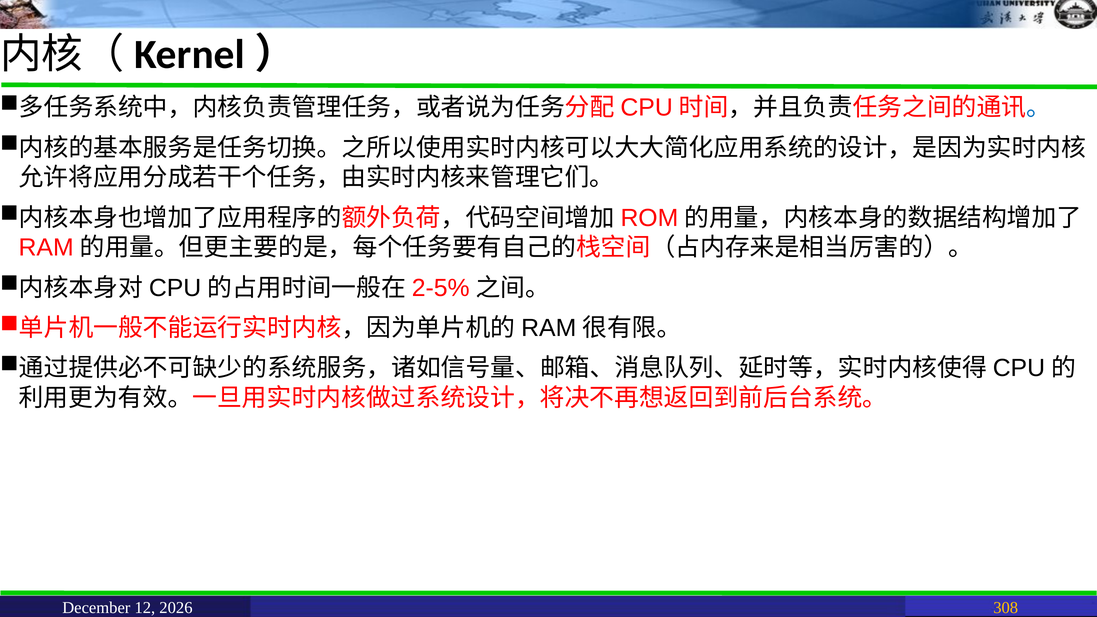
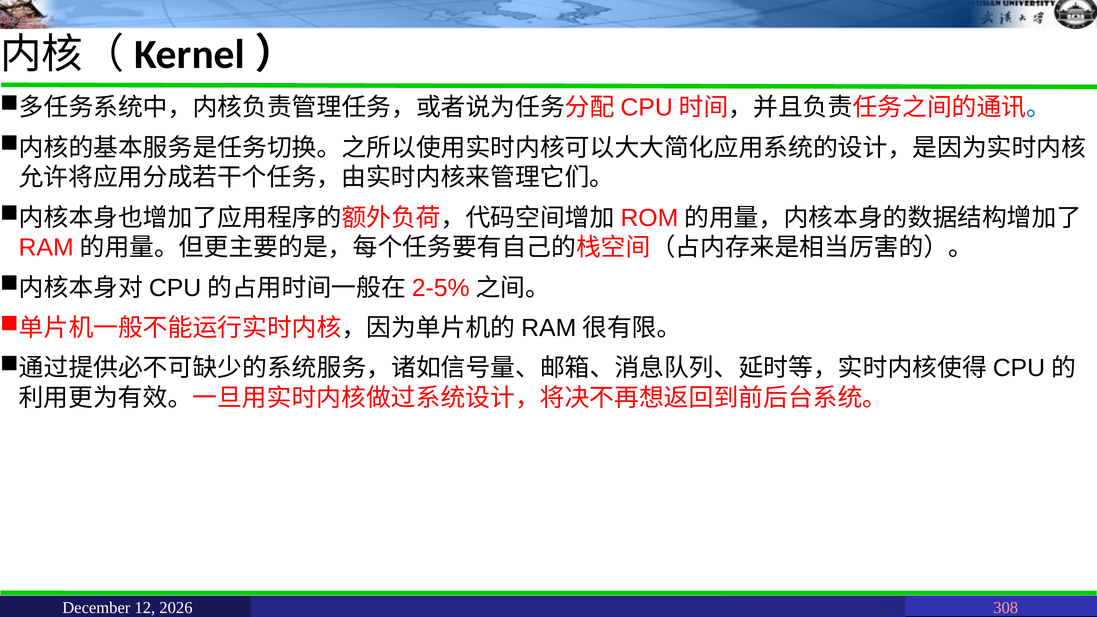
308 colour: yellow -> pink
